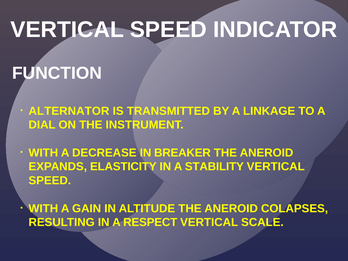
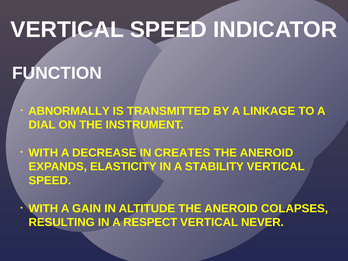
ALTERNATOR: ALTERNATOR -> ABNORMALLY
BREAKER: BREAKER -> CREATES
SCALE: SCALE -> NEVER
